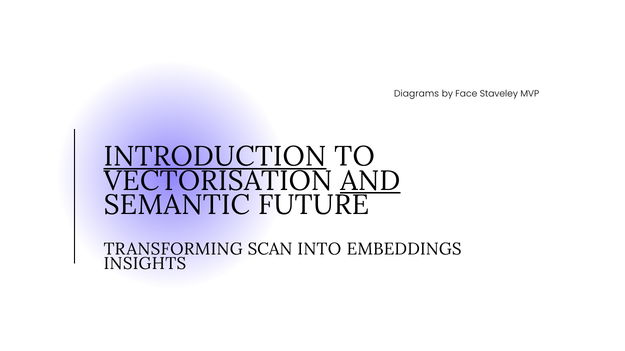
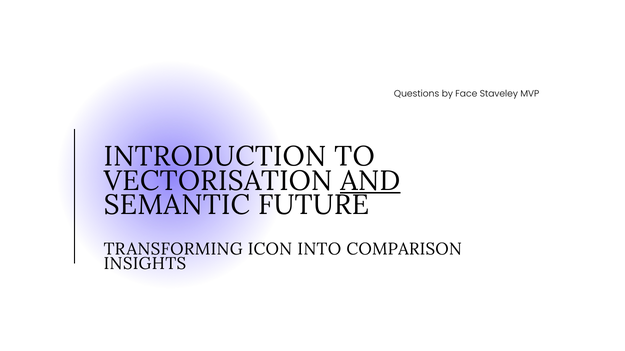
Diagrams: Diagrams -> Questions
INTRODUCTION underline: present -> none
SCAN: SCAN -> ICON
EMBEDDINGS: EMBEDDINGS -> COMPARISON
